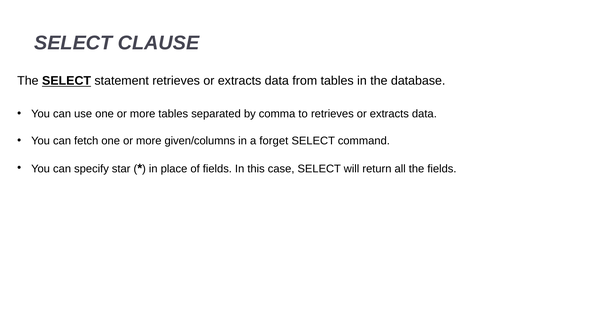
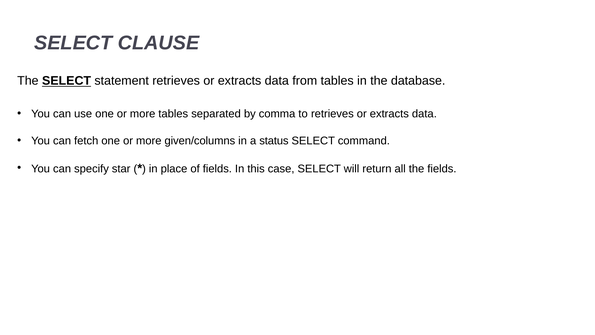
forget: forget -> status
